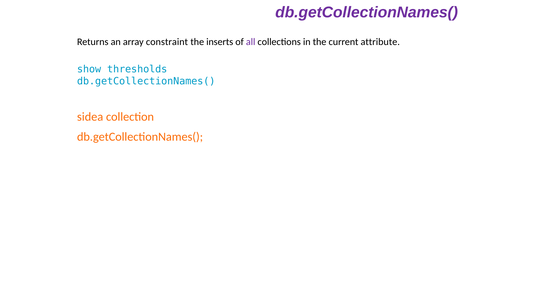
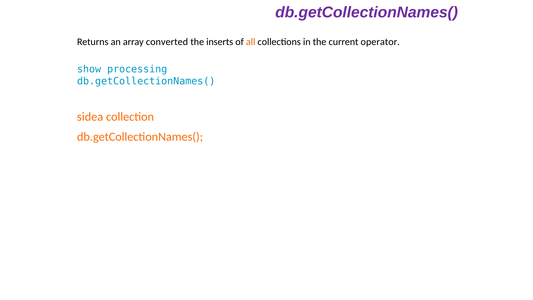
constraint: constraint -> converted
all colour: purple -> orange
attribute: attribute -> operator
thresholds: thresholds -> processing
